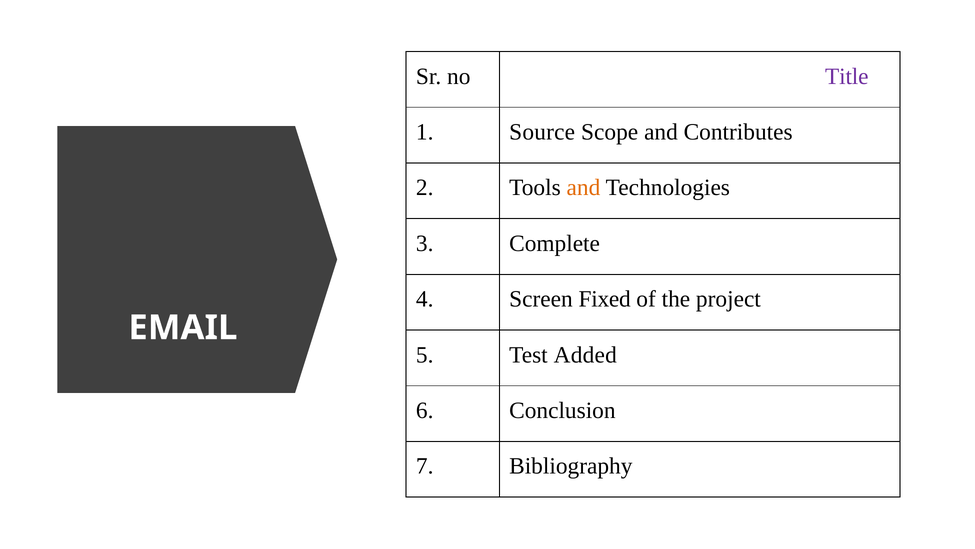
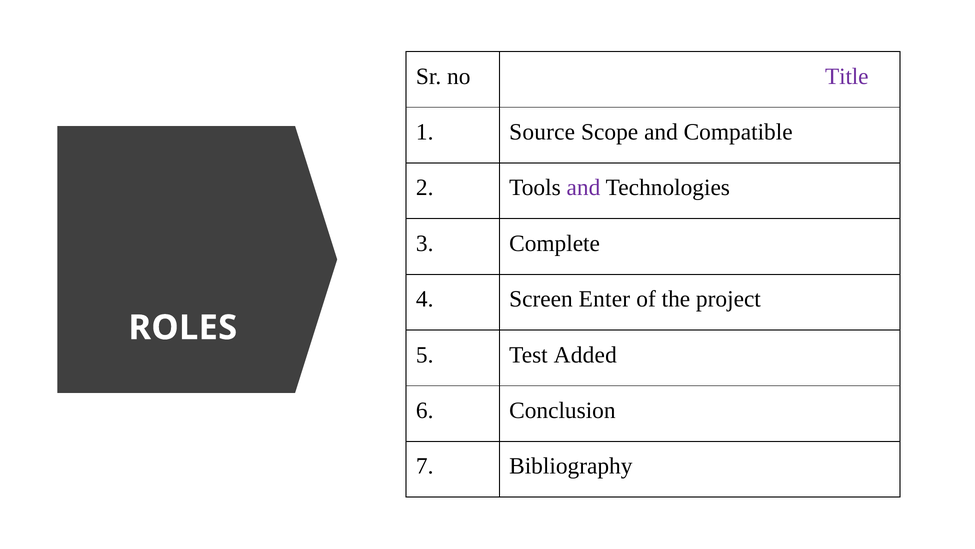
Contributes: Contributes -> Compatible
and at (583, 188) colour: orange -> purple
Fixed: Fixed -> Enter
EMAIL: EMAIL -> ROLES
